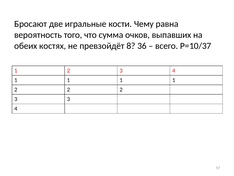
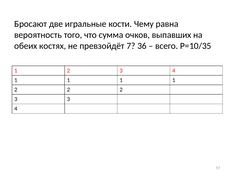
8: 8 -> 7
P=10/37: P=10/37 -> P=10/35
